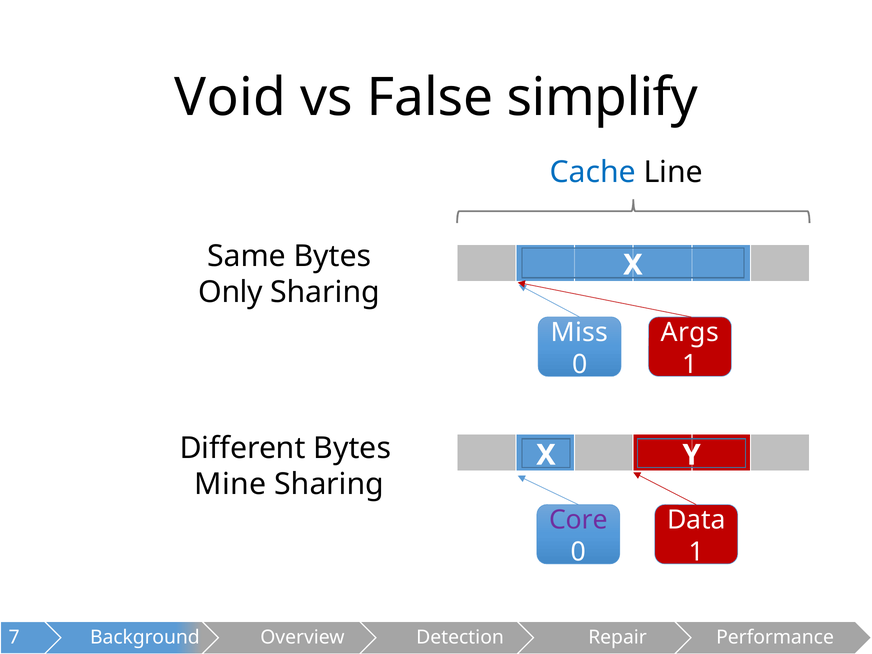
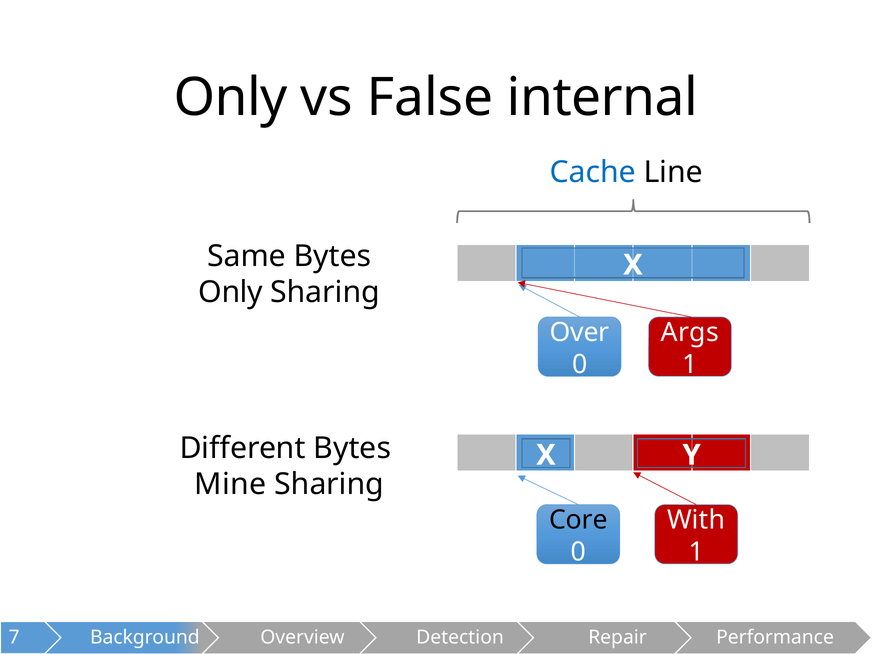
Void at (230, 98): Void -> Only
simplify: simplify -> internal
Miss: Miss -> Over
Core colour: purple -> black
Data: Data -> With
